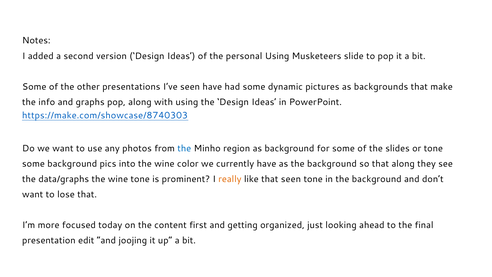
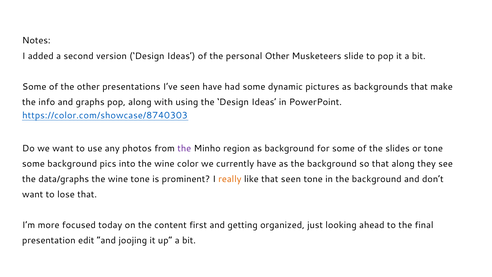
personal Using: Using -> Other
https://make.com/showcase/8740303: https://make.com/showcase/8740303 -> https://color.com/showcase/8740303
the at (184, 148) colour: blue -> purple
